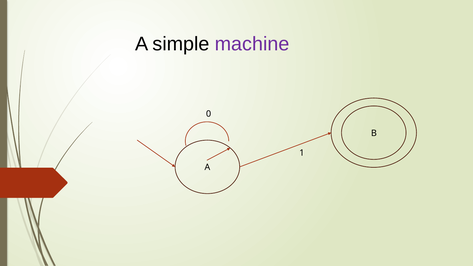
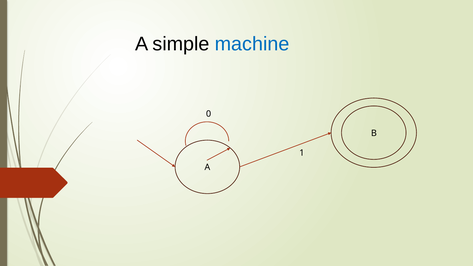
machine colour: purple -> blue
